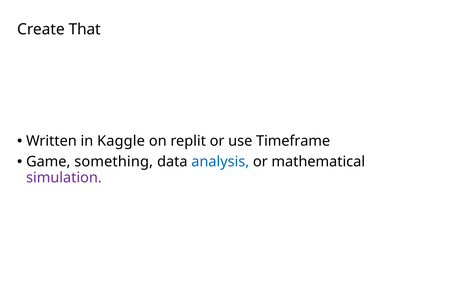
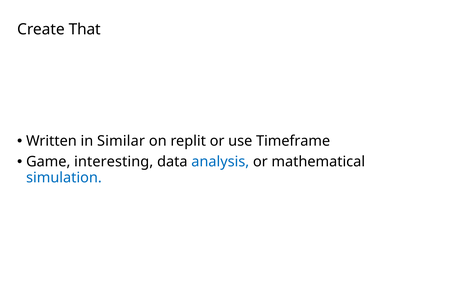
Kaggle: Kaggle -> Similar
something: something -> interesting
simulation colour: purple -> blue
